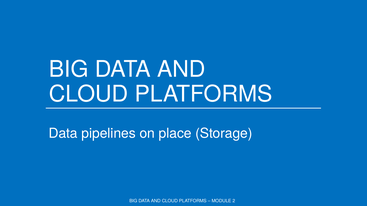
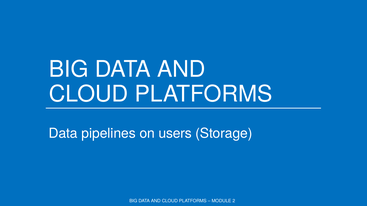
place: place -> users
